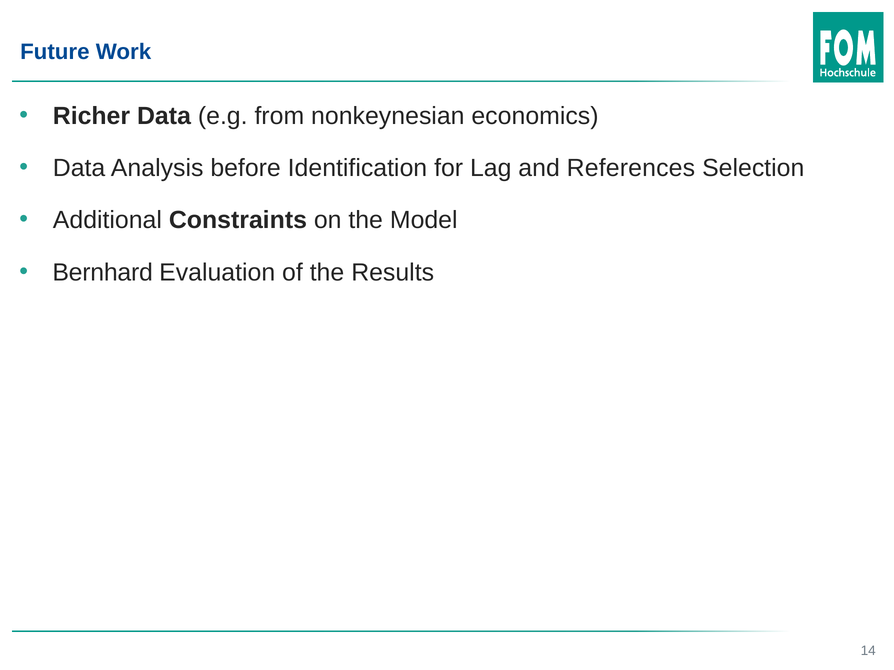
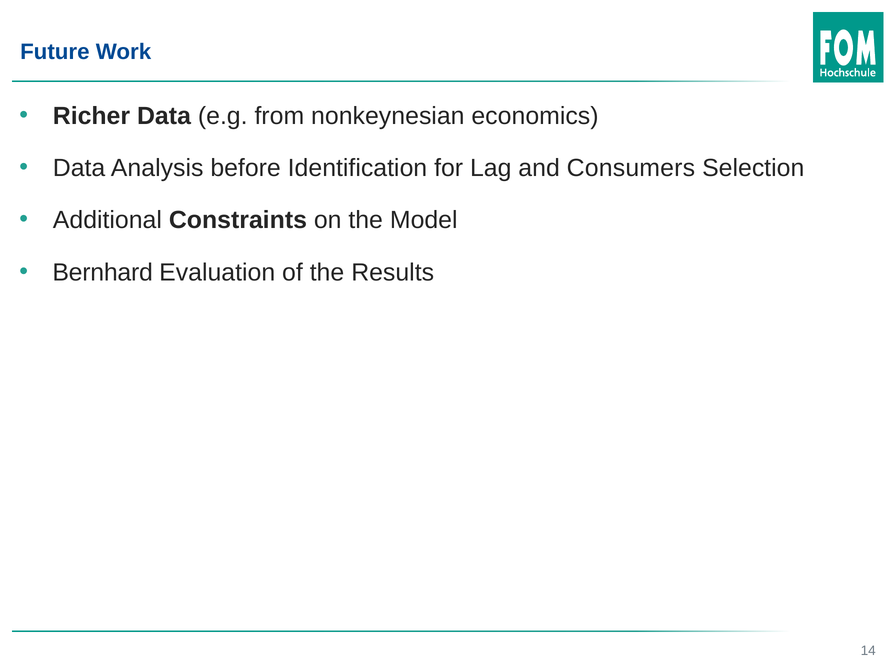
References: References -> Consumers
